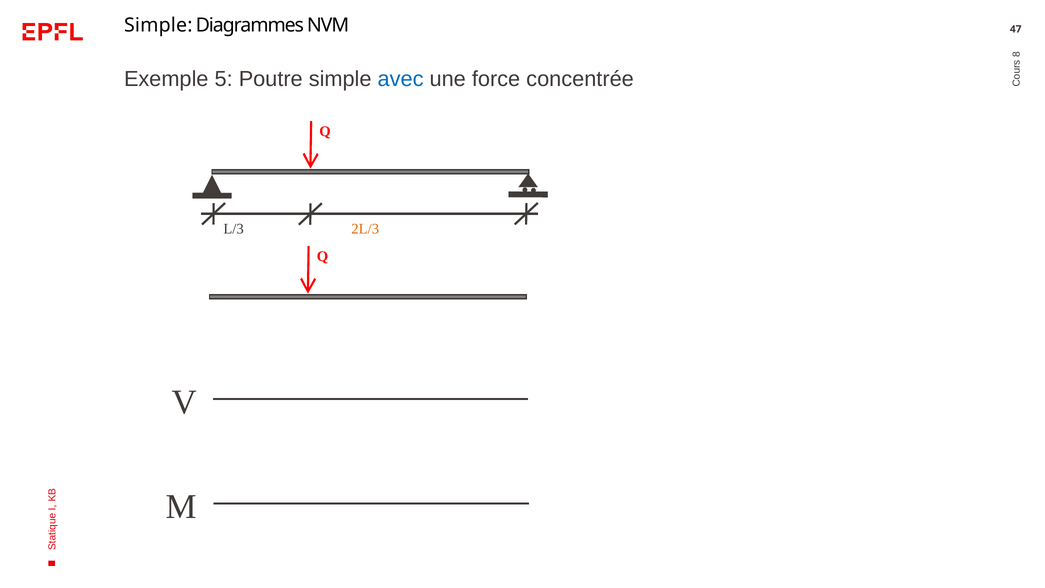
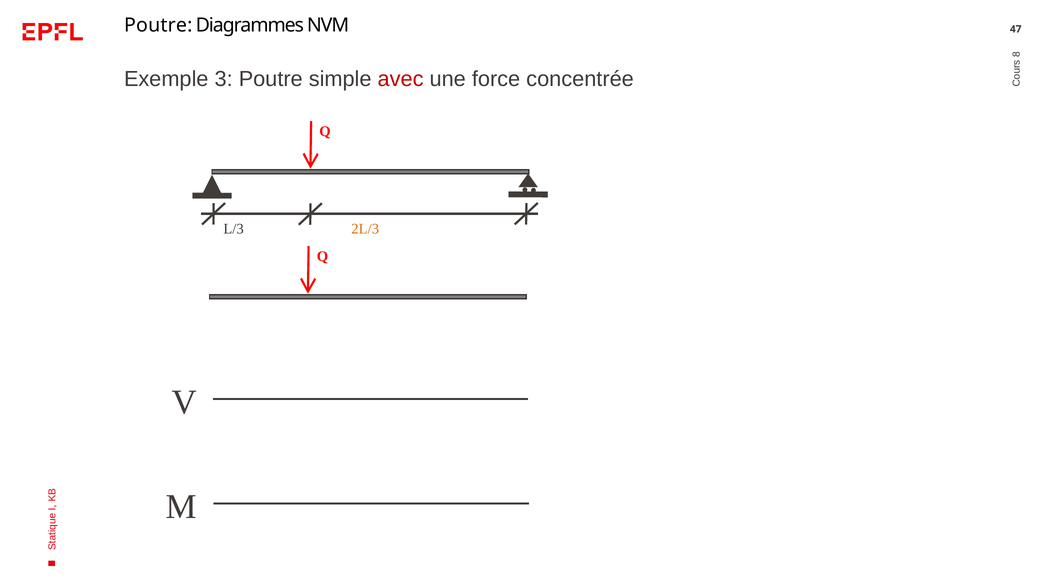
Simple at (158, 25): Simple -> Poutre
5: 5 -> 3
avec colour: blue -> red
